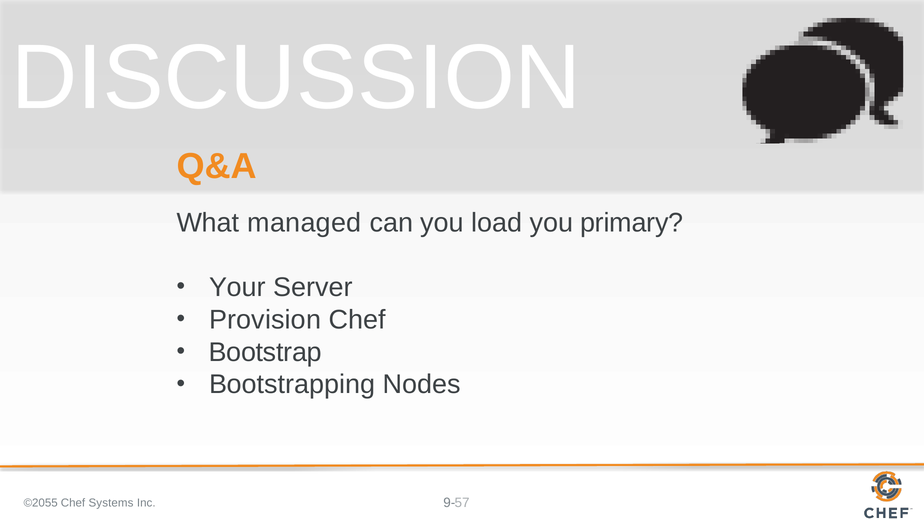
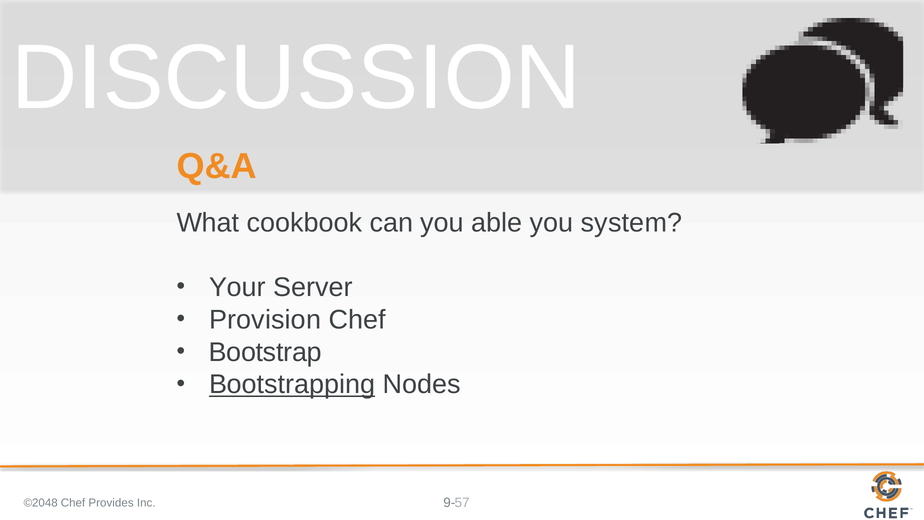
managed: managed -> cookbook
load: load -> able
primary: primary -> system
Bootstrapping underline: none -> present
©2055: ©2055 -> ©2048
Systems: Systems -> Provides
